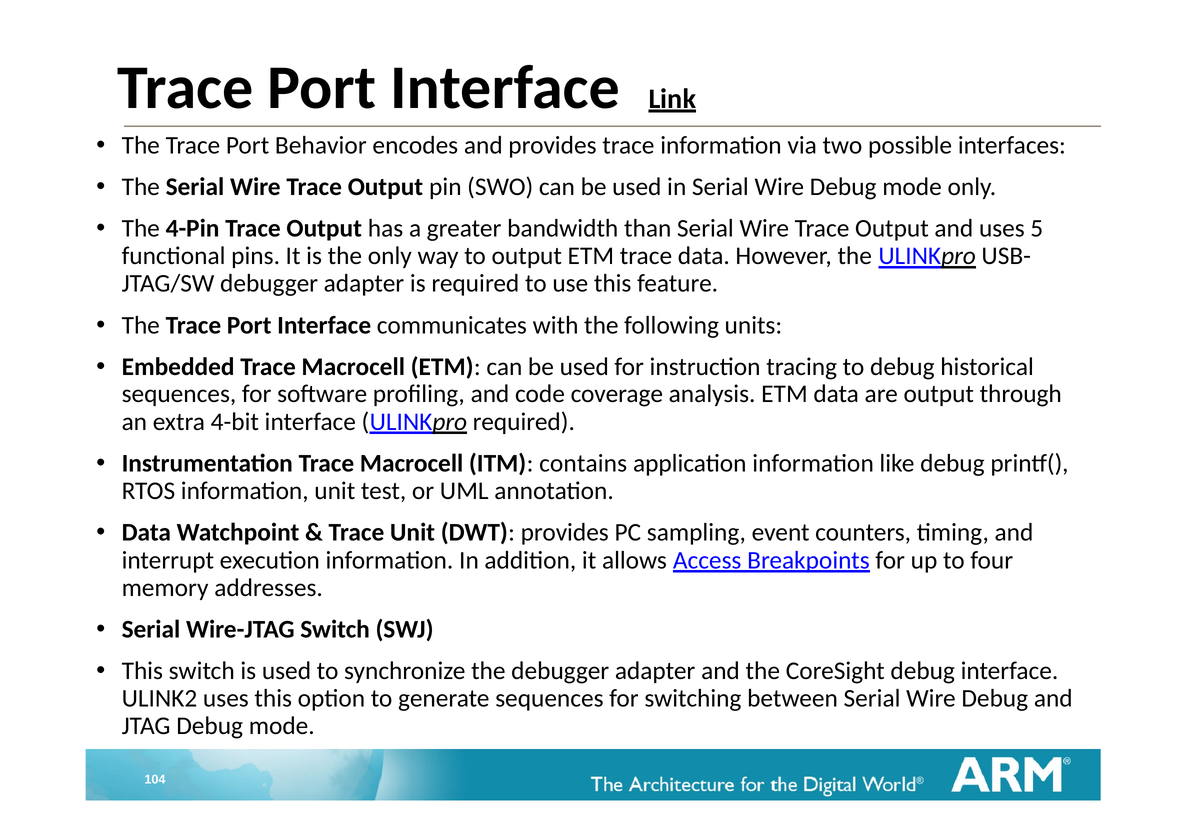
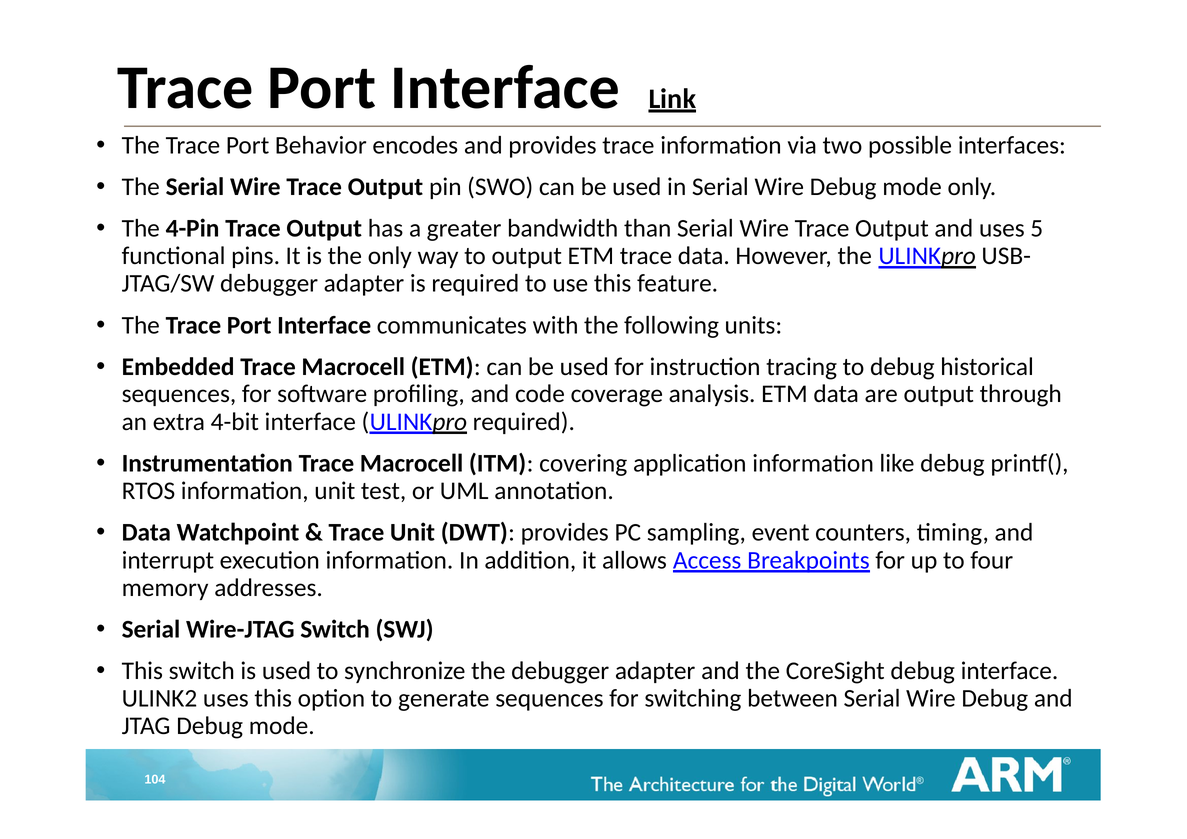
contains: contains -> covering
